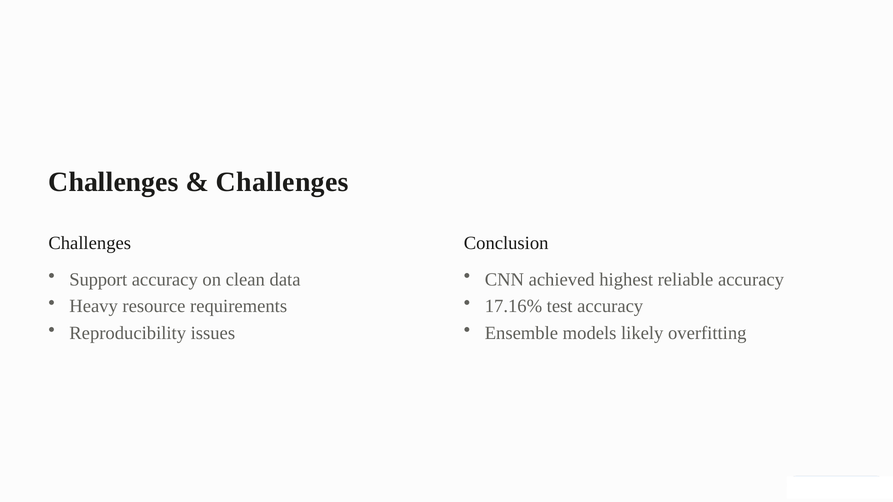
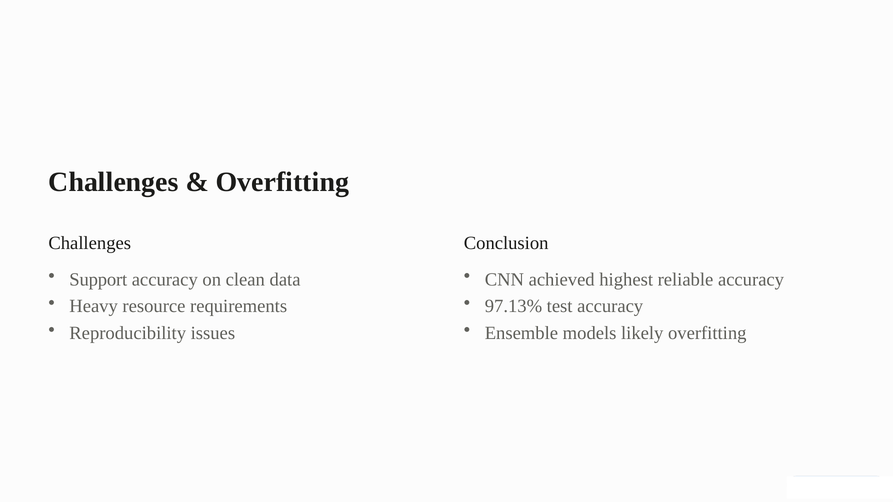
Challenges at (282, 182): Challenges -> Overfitting
17.16%: 17.16% -> 97.13%
